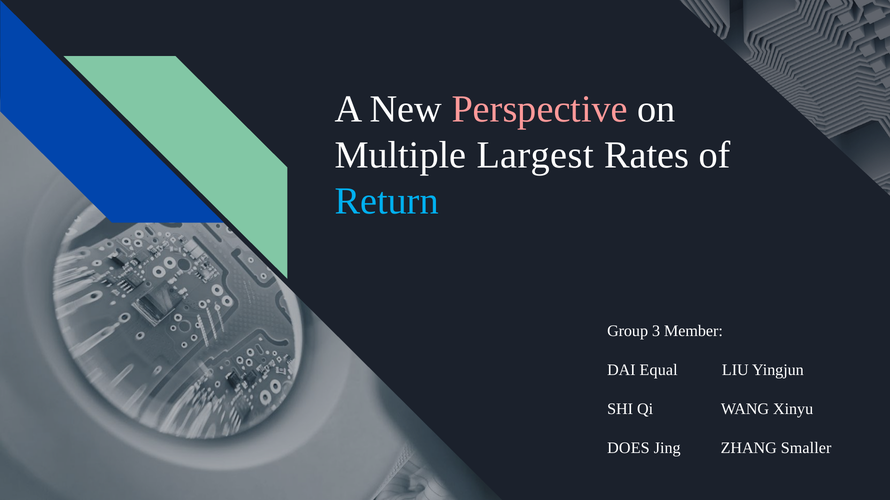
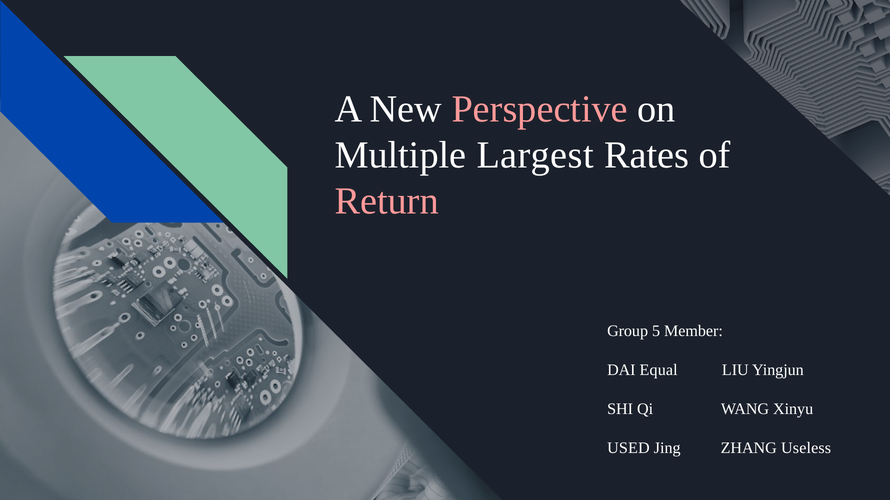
Return colour: light blue -> pink
3: 3 -> 5
DOES: DOES -> USED
Smaller: Smaller -> Useless
